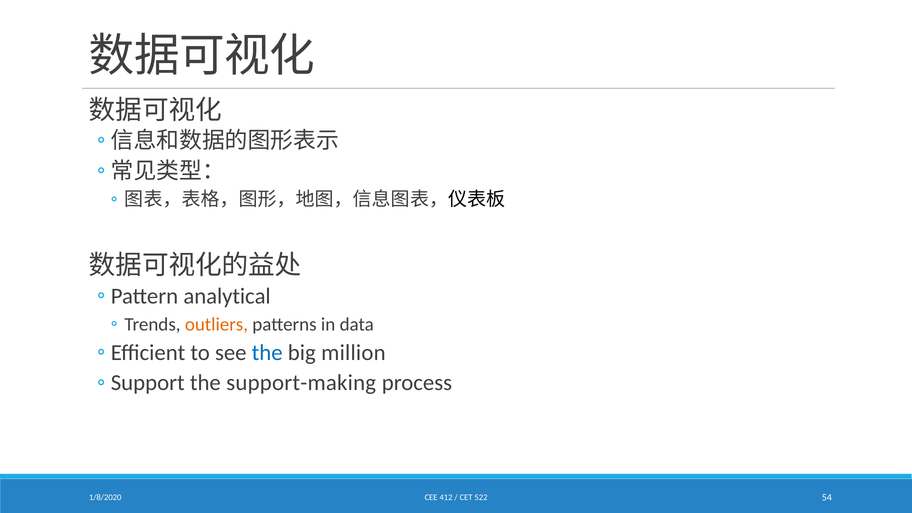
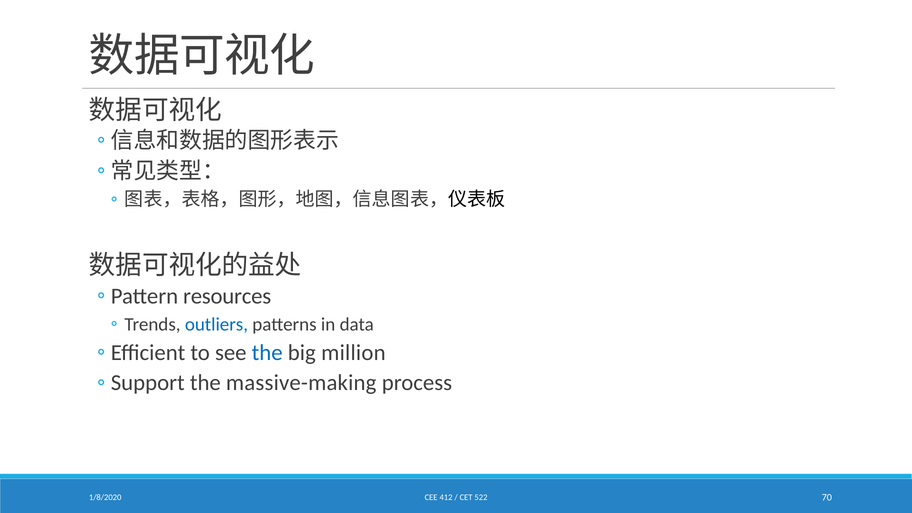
analytical: analytical -> resources
outliers colour: orange -> blue
support-making: support-making -> massive-making
54: 54 -> 70
